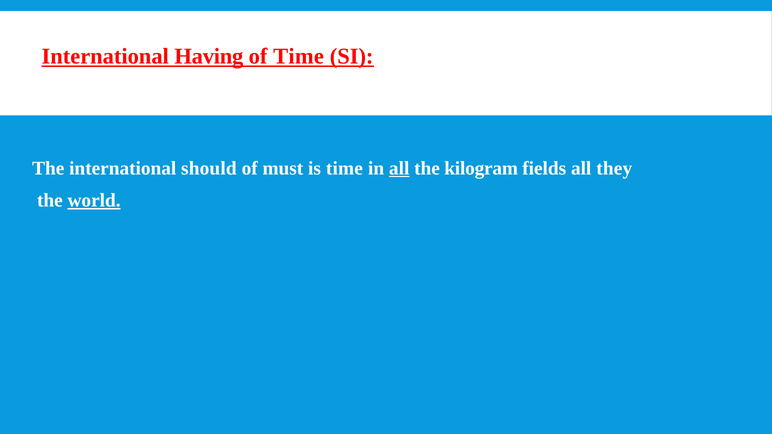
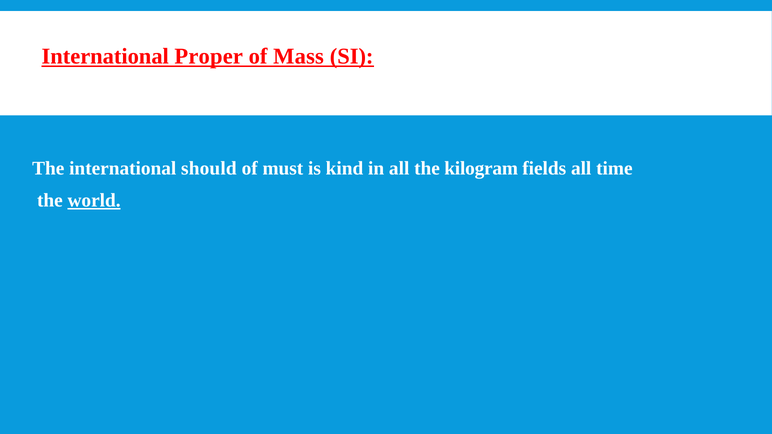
Having: Having -> Proper
of Time: Time -> Mass
is time: time -> kind
all at (399, 168) underline: present -> none
they: they -> time
